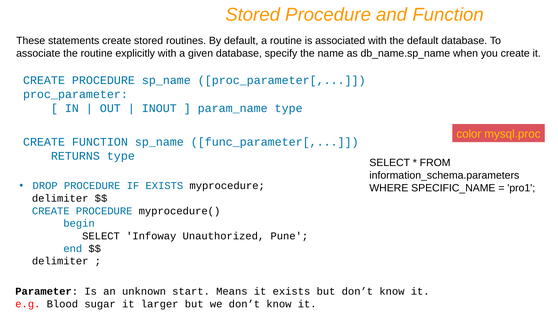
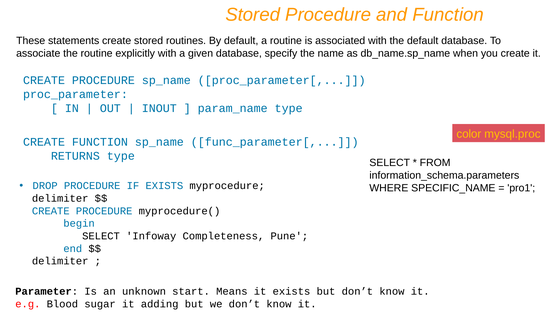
Unauthorized: Unauthorized -> Completeness
larger: larger -> adding
